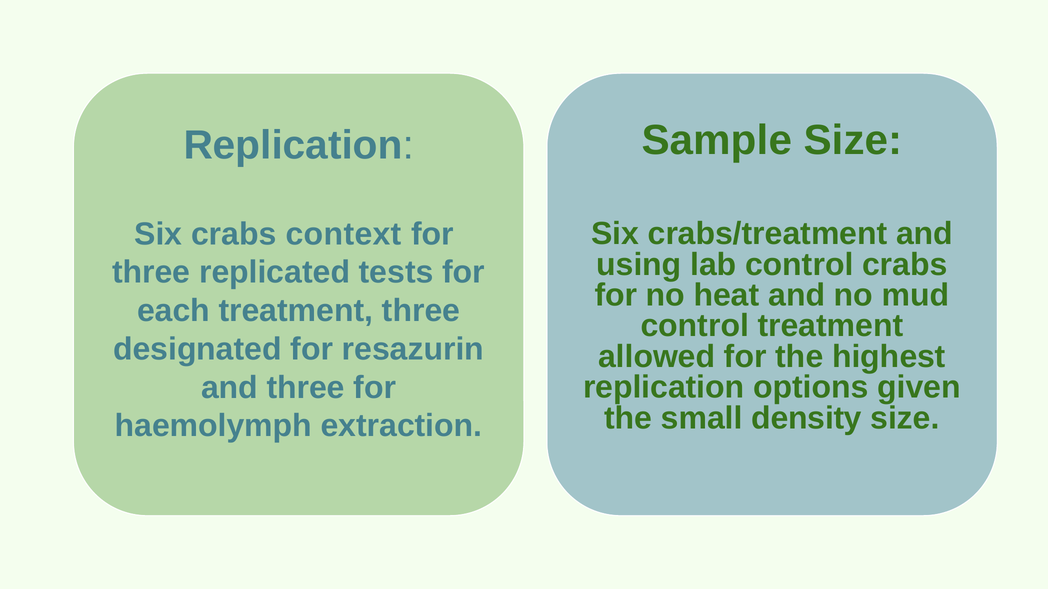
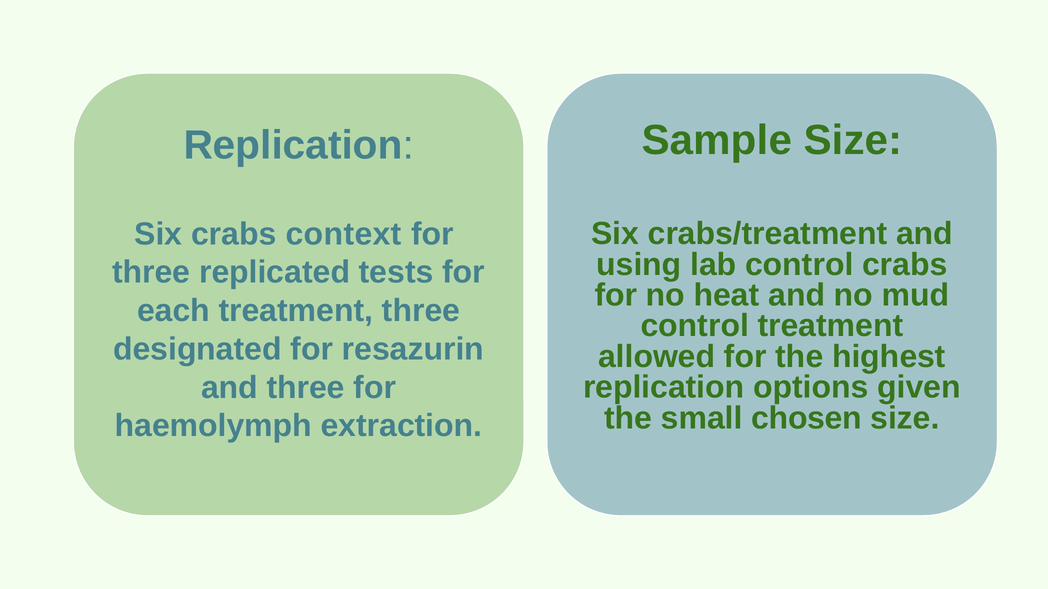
density: density -> chosen
